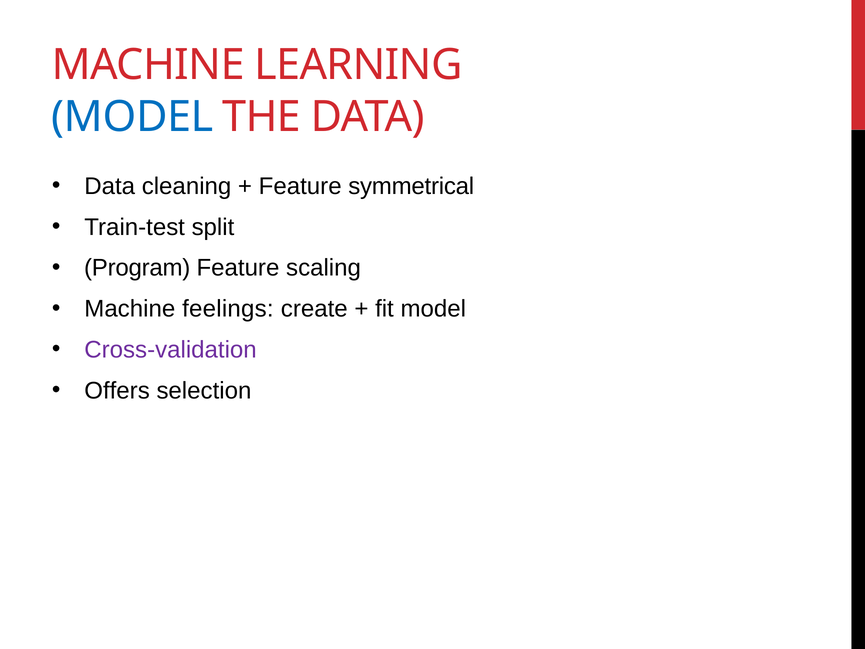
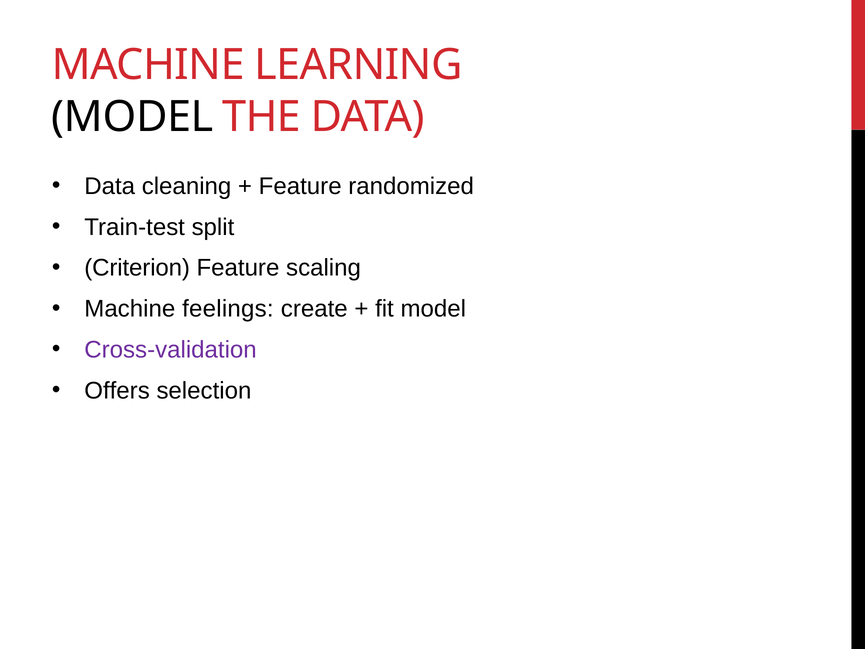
MODEL at (132, 117) colour: blue -> black
symmetrical: symmetrical -> randomized
Program: Program -> Criterion
